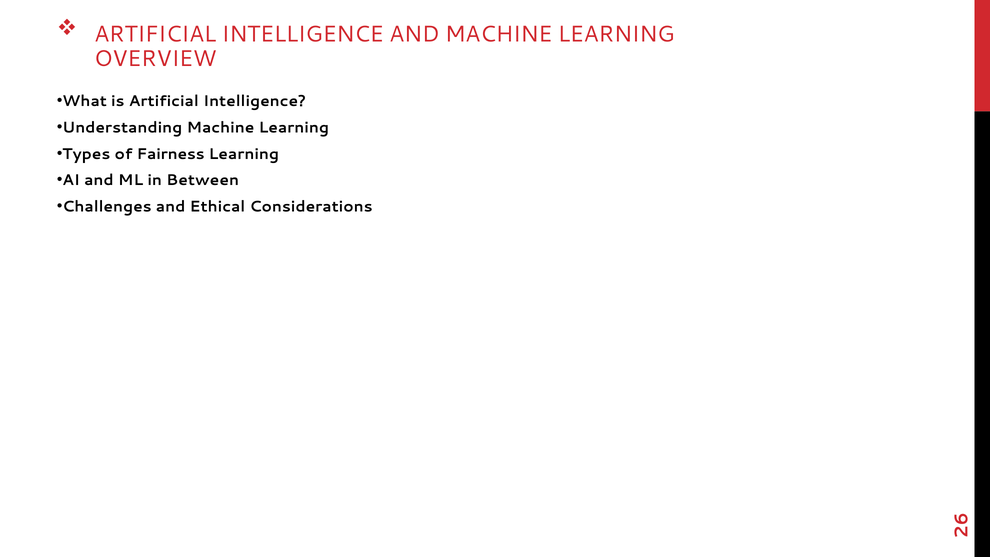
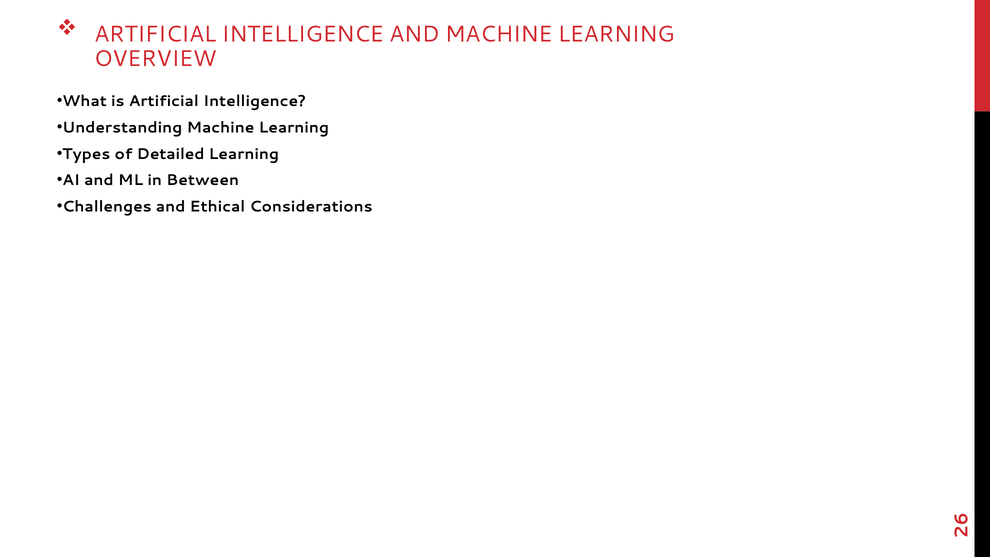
Fairness: Fairness -> Detailed
